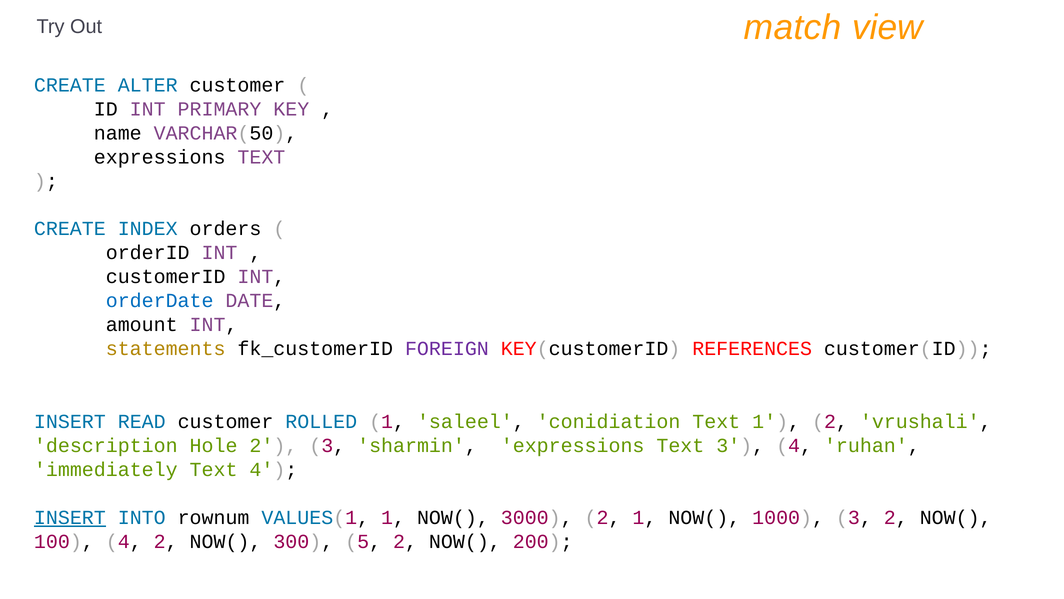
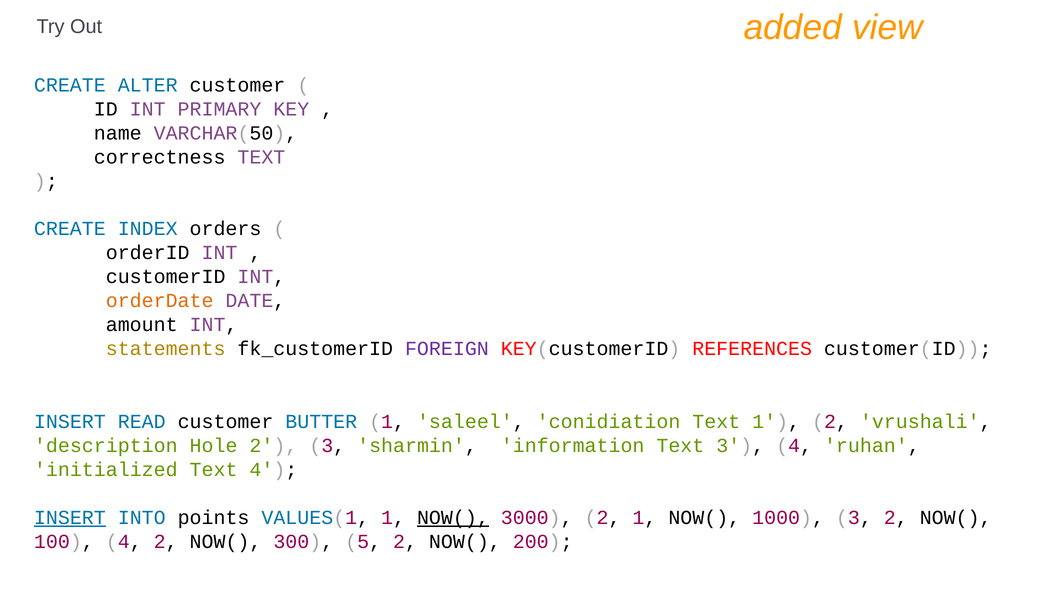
match: match -> added
expressions at (160, 157): expressions -> correctness
orderDate colour: blue -> orange
ROLLED: ROLLED -> BUTTER
sharmin expressions: expressions -> information
immediately: immediately -> initialized
rownum: rownum -> points
NOW( at (453, 517) underline: none -> present
